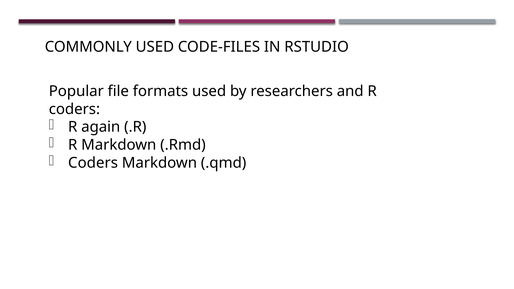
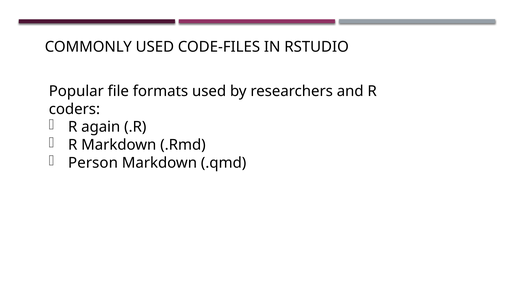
Coders at (93, 163): Coders -> Person
